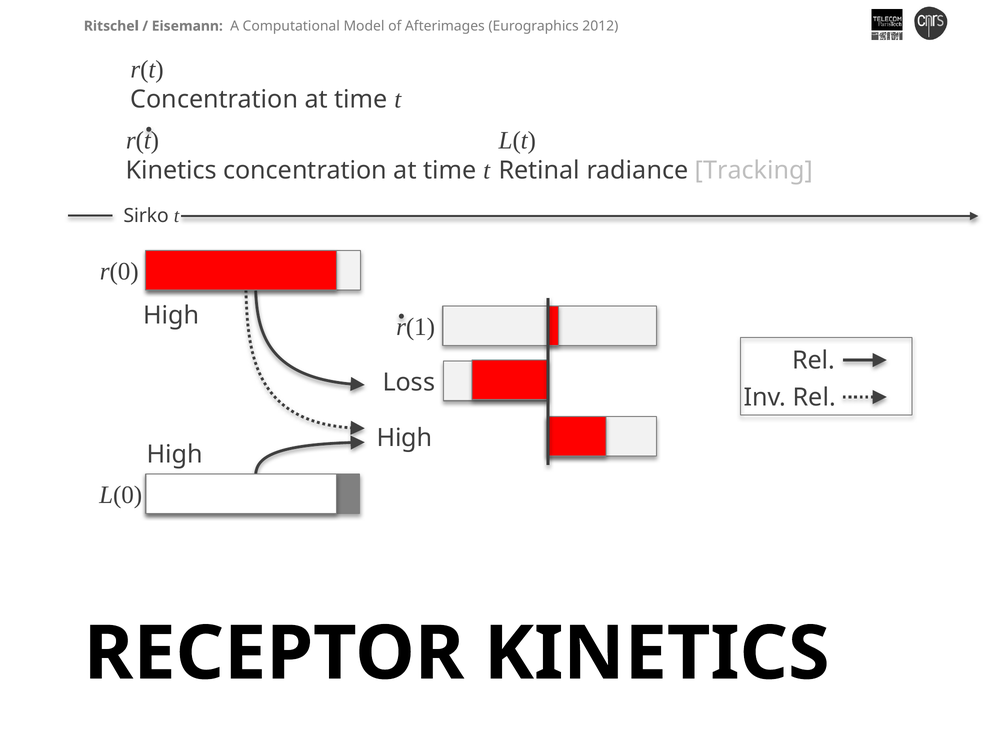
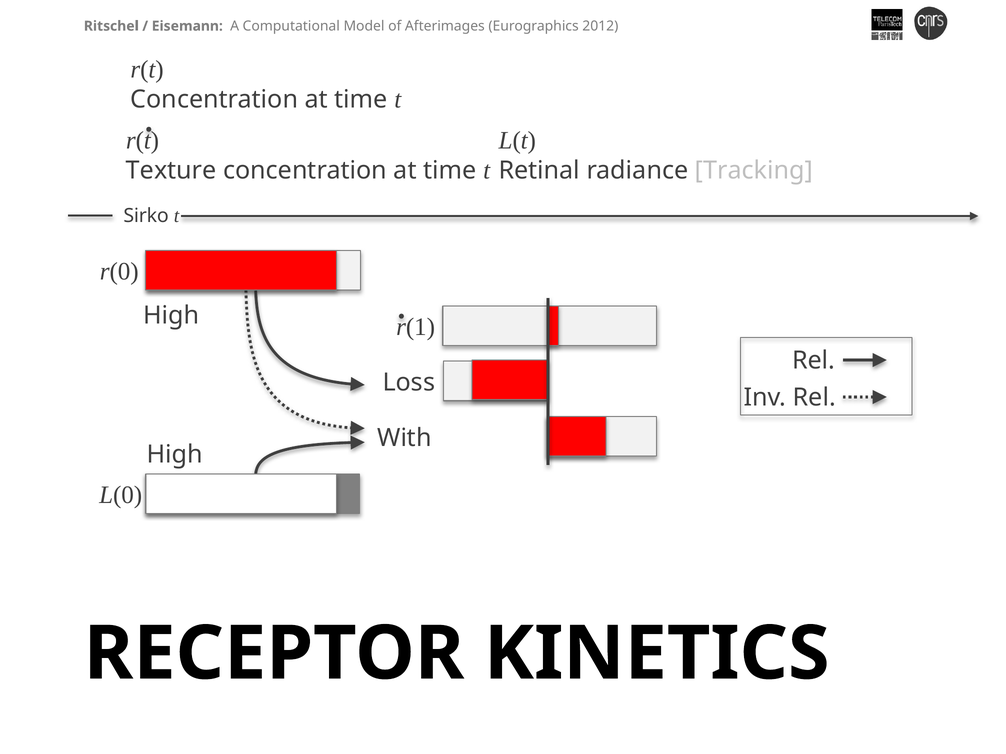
Kinetics at (171, 171): Kinetics -> Texture
High at (404, 438): High -> With
